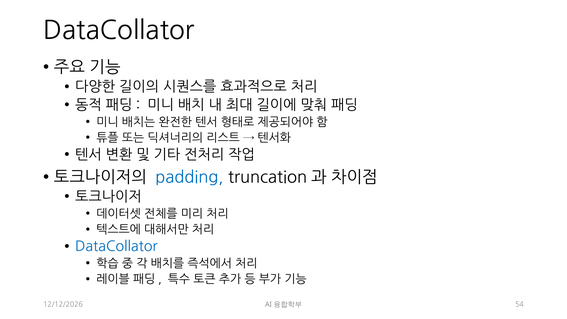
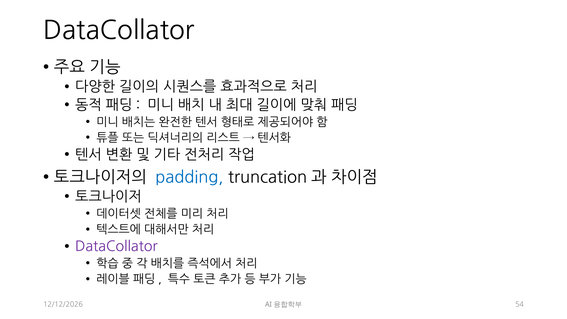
DataCollator at (116, 247) colour: blue -> purple
